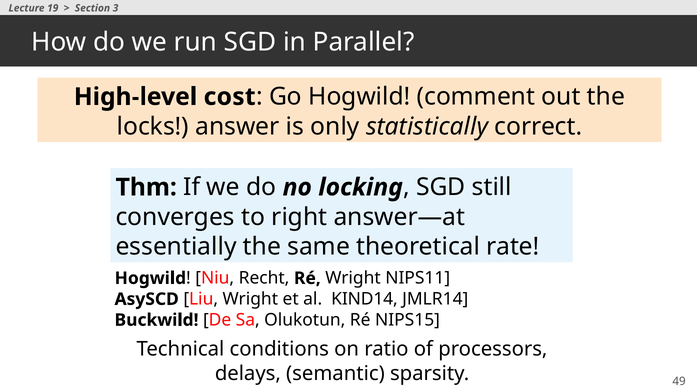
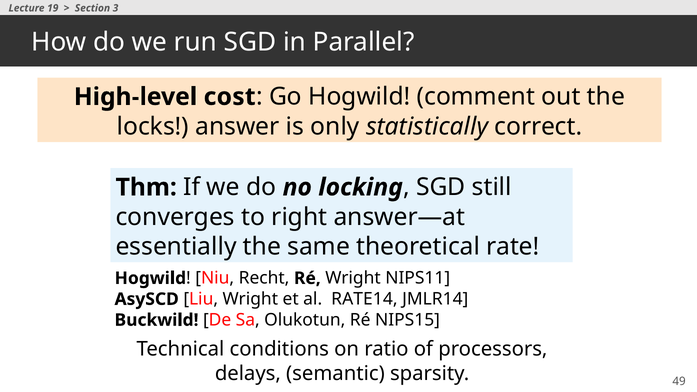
KIND14: KIND14 -> RATE14
